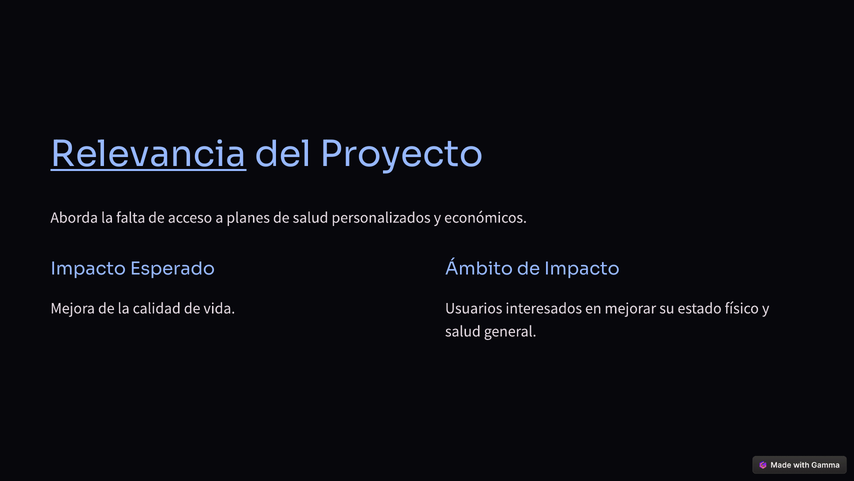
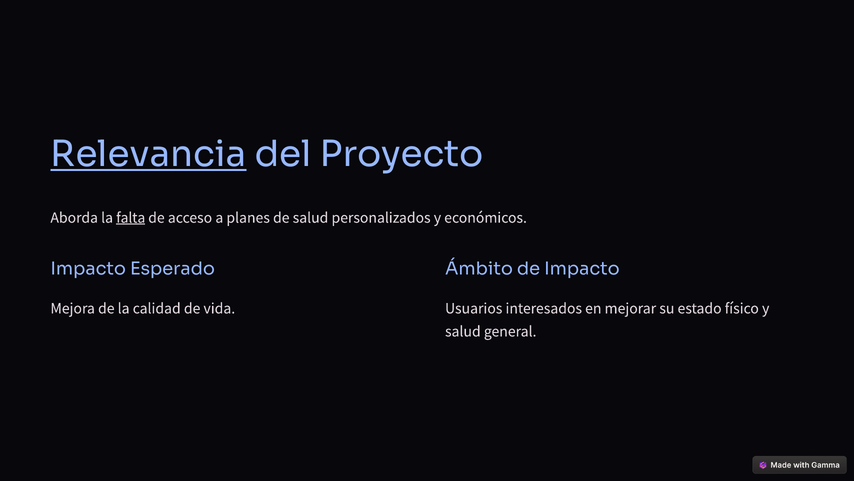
falta underline: none -> present
